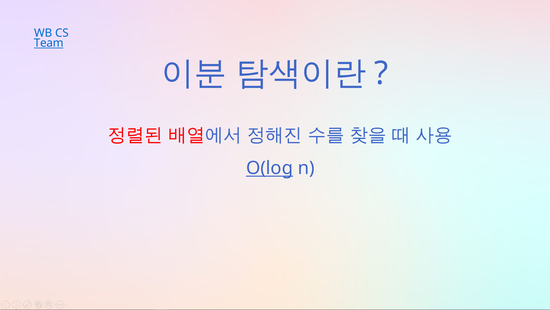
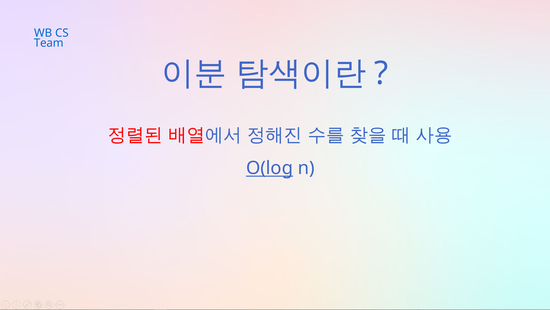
Team underline: present -> none
